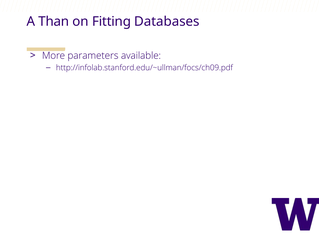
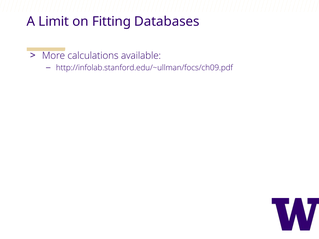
Than: Than -> Limit
parameters: parameters -> calculations
